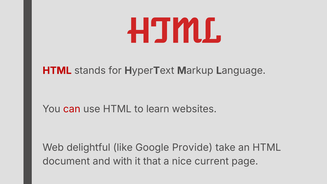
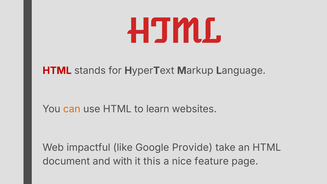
can colour: red -> orange
delightful: delightful -> impactful
that: that -> this
current: current -> feature
